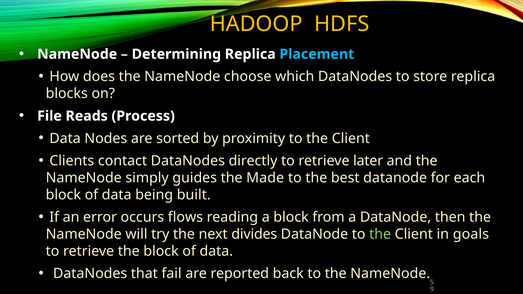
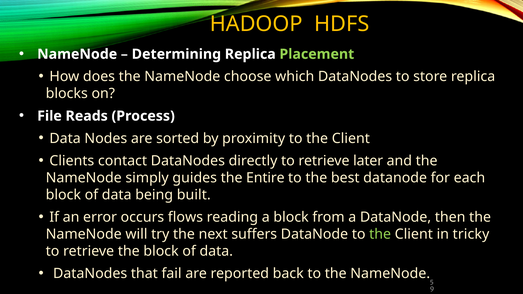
Placement colour: light blue -> light green
Made: Made -> Entire
divides: divides -> suffers
goals: goals -> tricky
